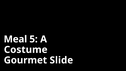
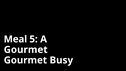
Costume at (26, 50): Costume -> Gourmet
Slide: Slide -> Busy
